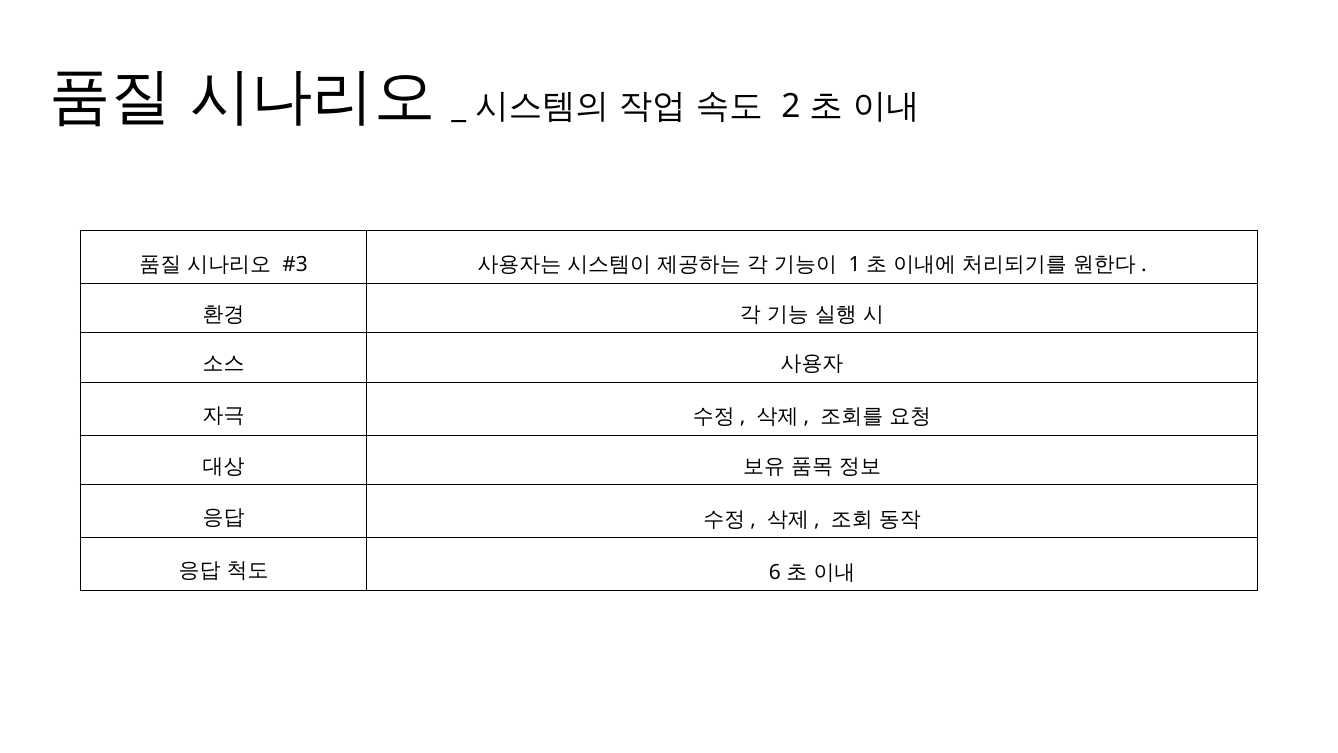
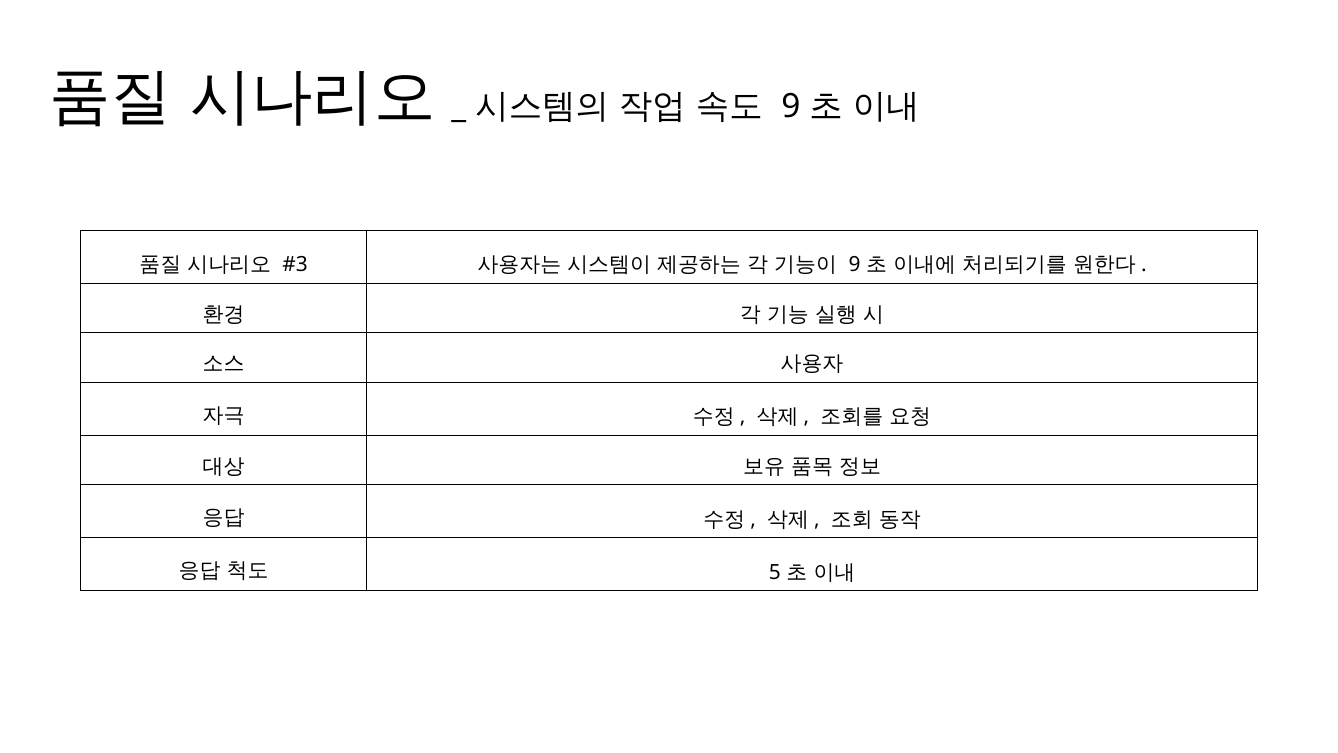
2 at (791, 106): 2 -> 9
1 at (855, 265): 1 -> 9
6: 6 -> 5
